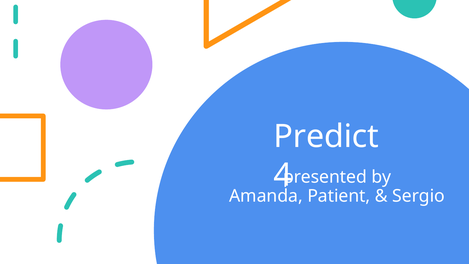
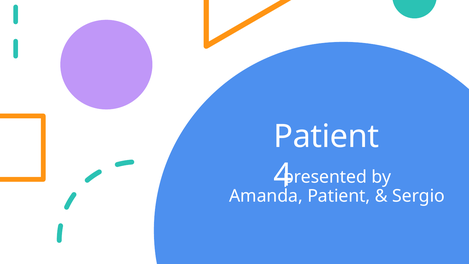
Predict at (326, 136): Predict -> Patient
